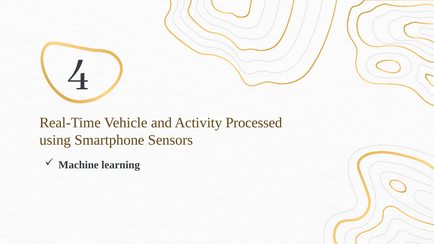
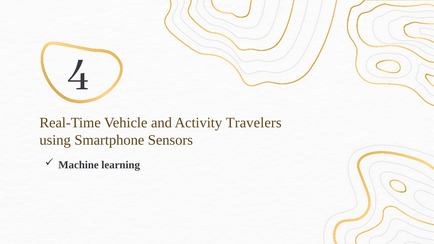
Processed: Processed -> Travelers
